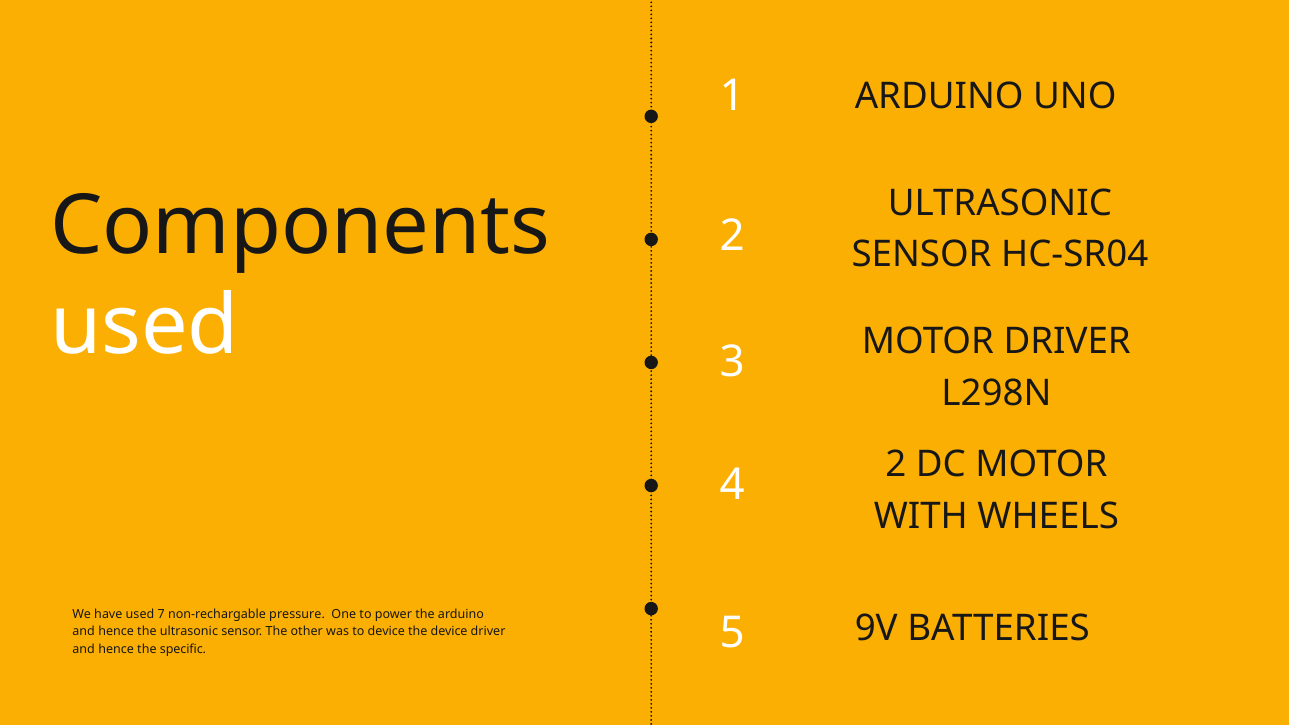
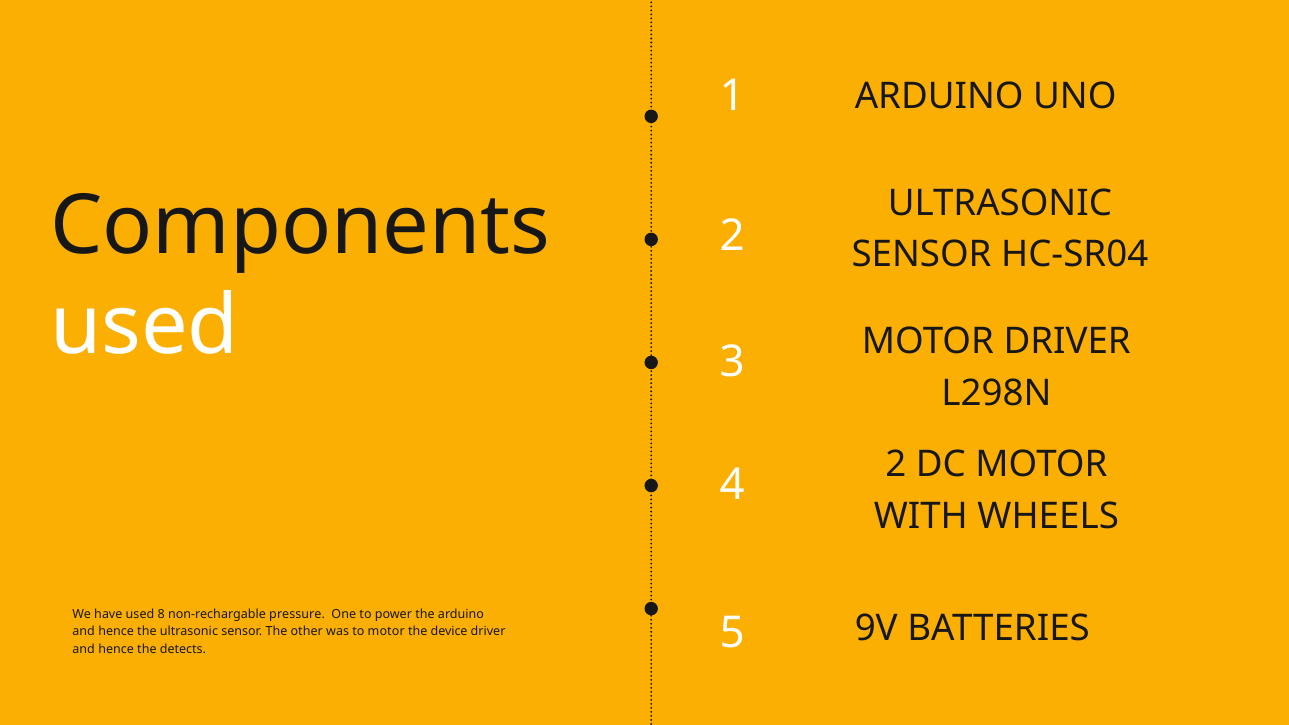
7: 7 -> 8
to device: device -> motor
specific: specific -> detects
